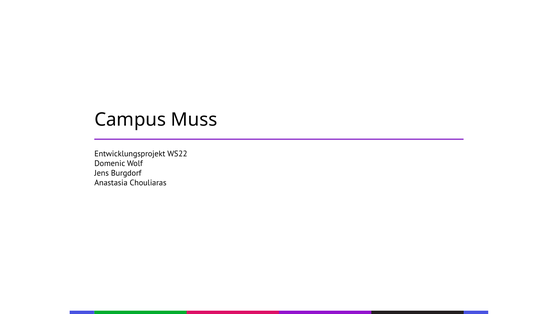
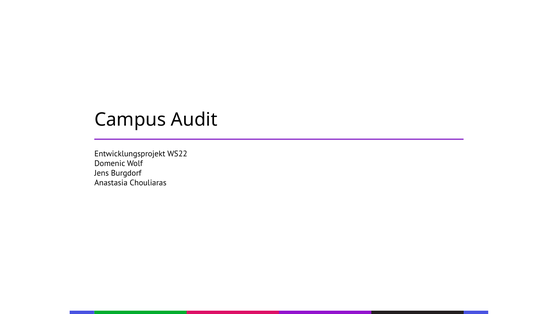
Muss: Muss -> Audit
